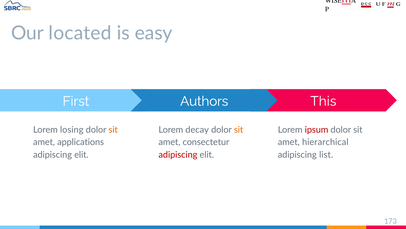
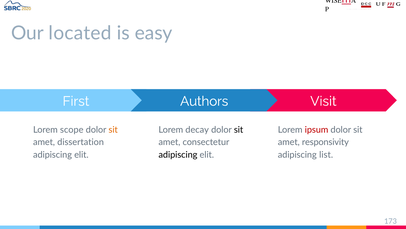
This: This -> Visit
losing: losing -> scope
sit at (239, 129) colour: orange -> black
applications: applications -> dissertation
hierarchical: hierarchical -> responsivity
adipiscing at (178, 154) colour: red -> black
